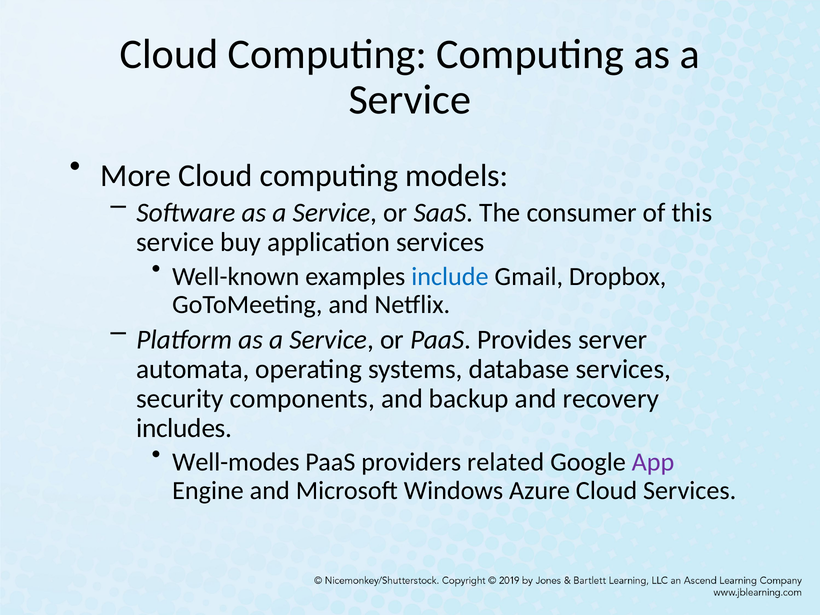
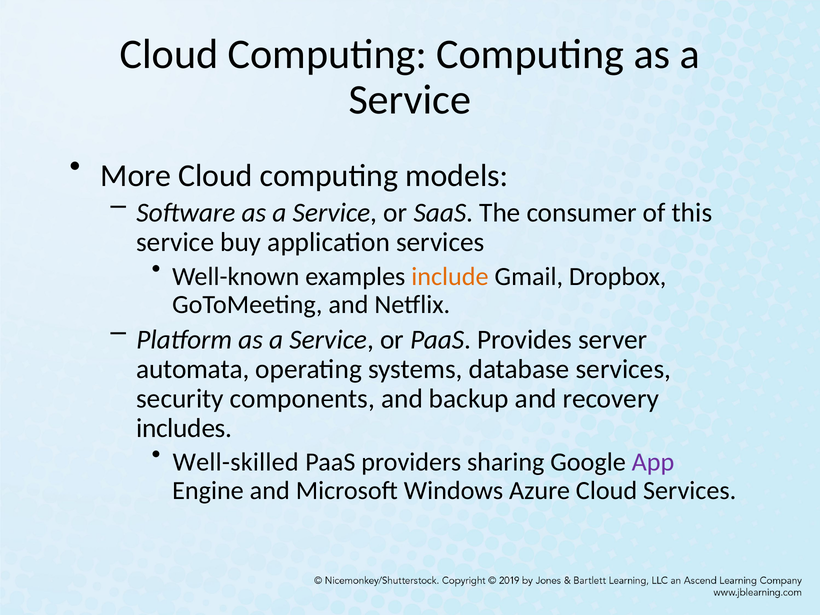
include colour: blue -> orange
Well-modes: Well-modes -> Well-skilled
related: related -> sharing
